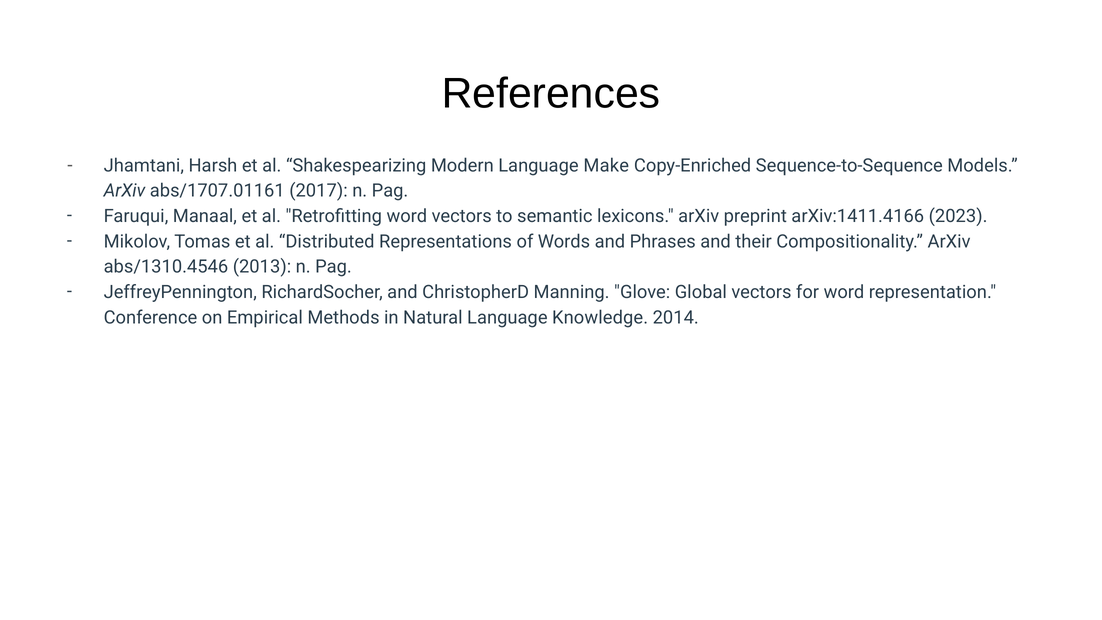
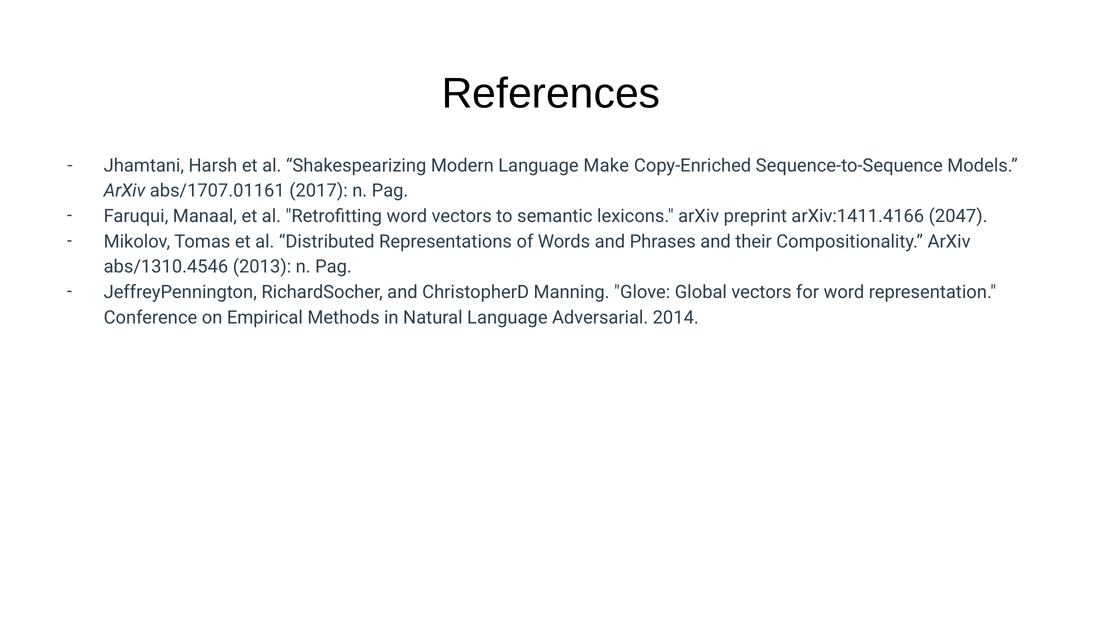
2023: 2023 -> 2047
Knowledge: Knowledge -> Adversarial
